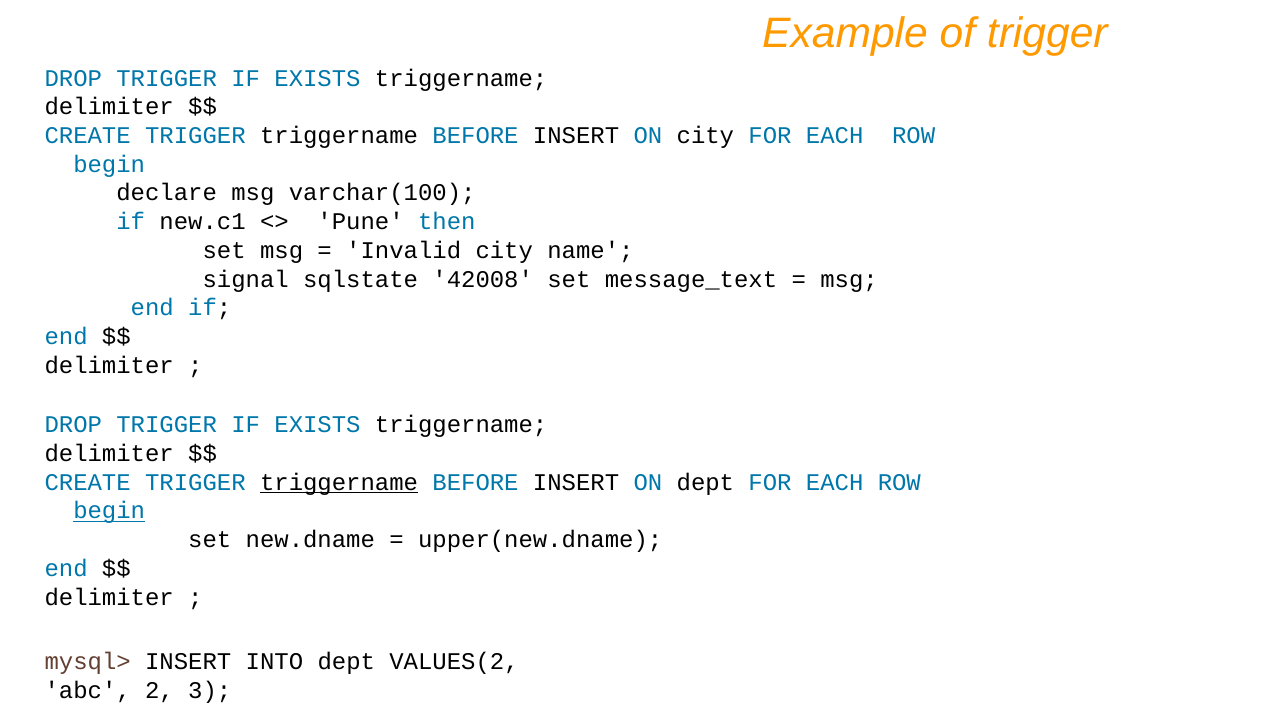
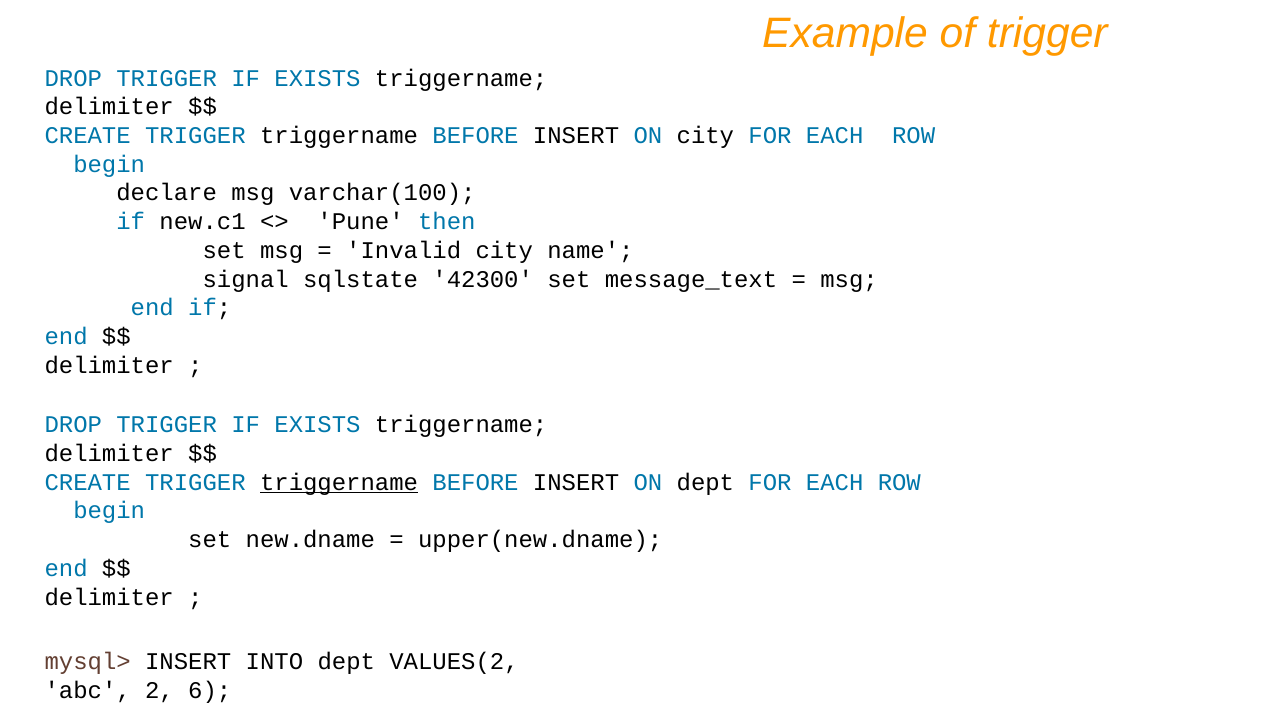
42008: 42008 -> 42300
begin at (109, 511) underline: present -> none
3: 3 -> 6
